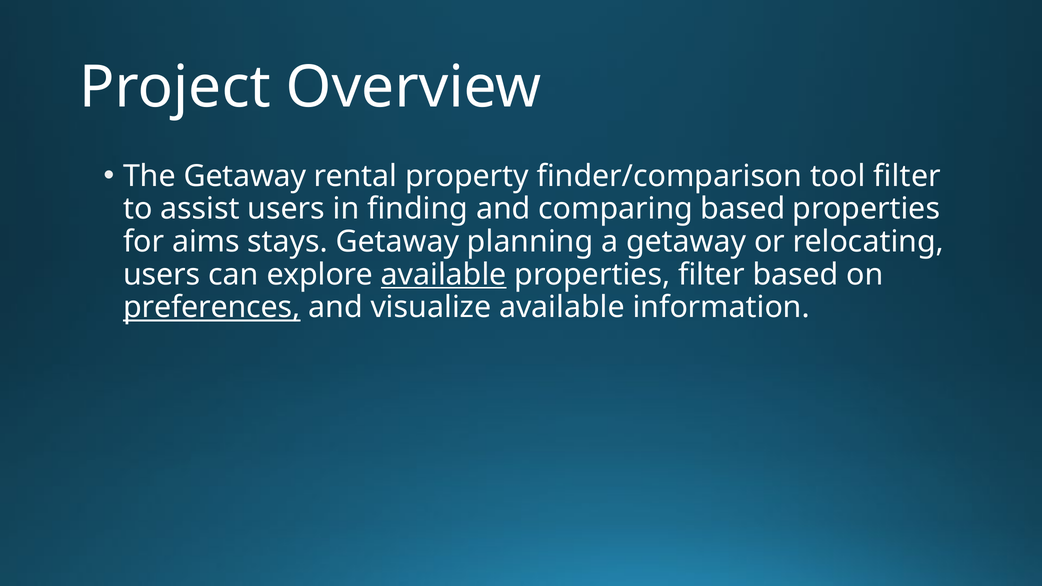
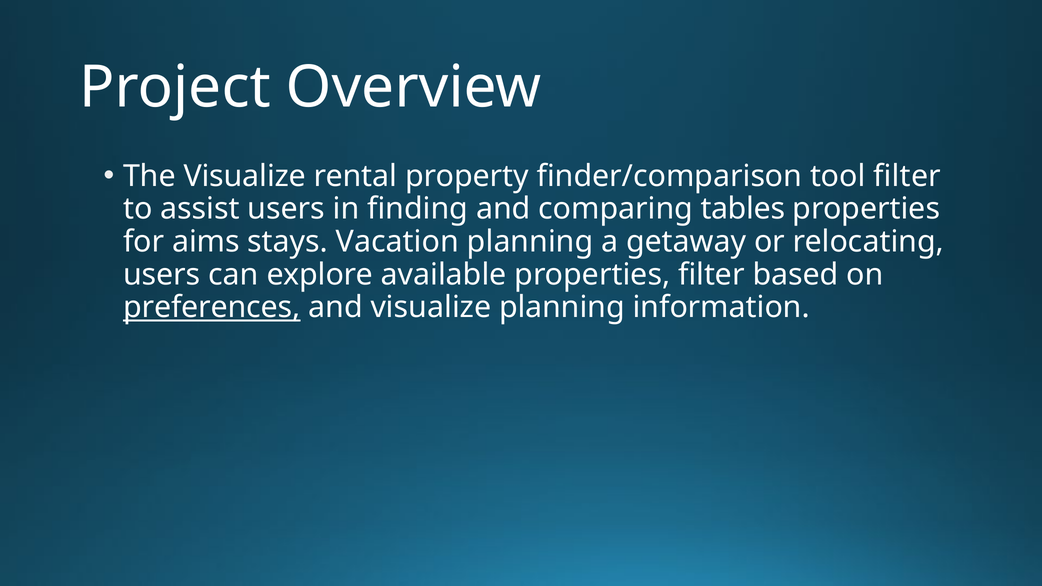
The Getaway: Getaway -> Visualize
comparing based: based -> tables
stays Getaway: Getaway -> Vacation
available at (444, 275) underline: present -> none
visualize available: available -> planning
